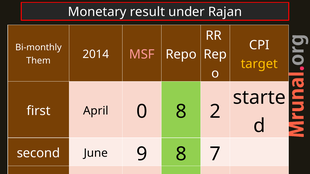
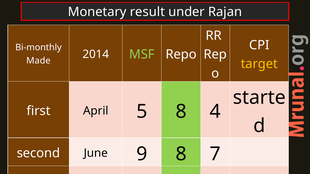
Them: Them -> Made
MSF colour: pink -> light green
0: 0 -> 5
2: 2 -> 4
